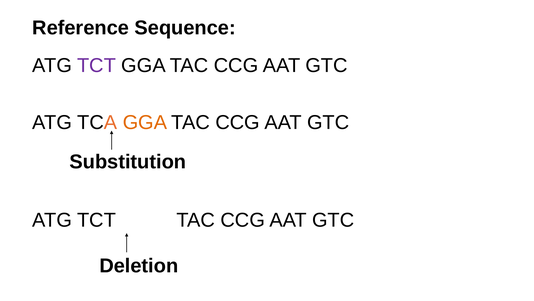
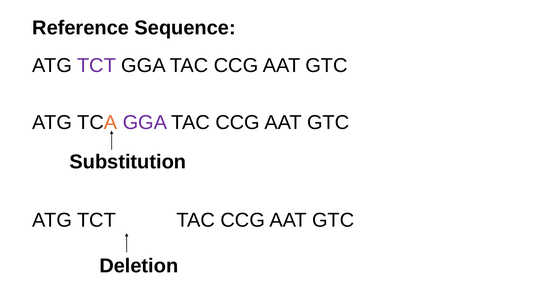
GGA at (145, 122) colour: orange -> purple
